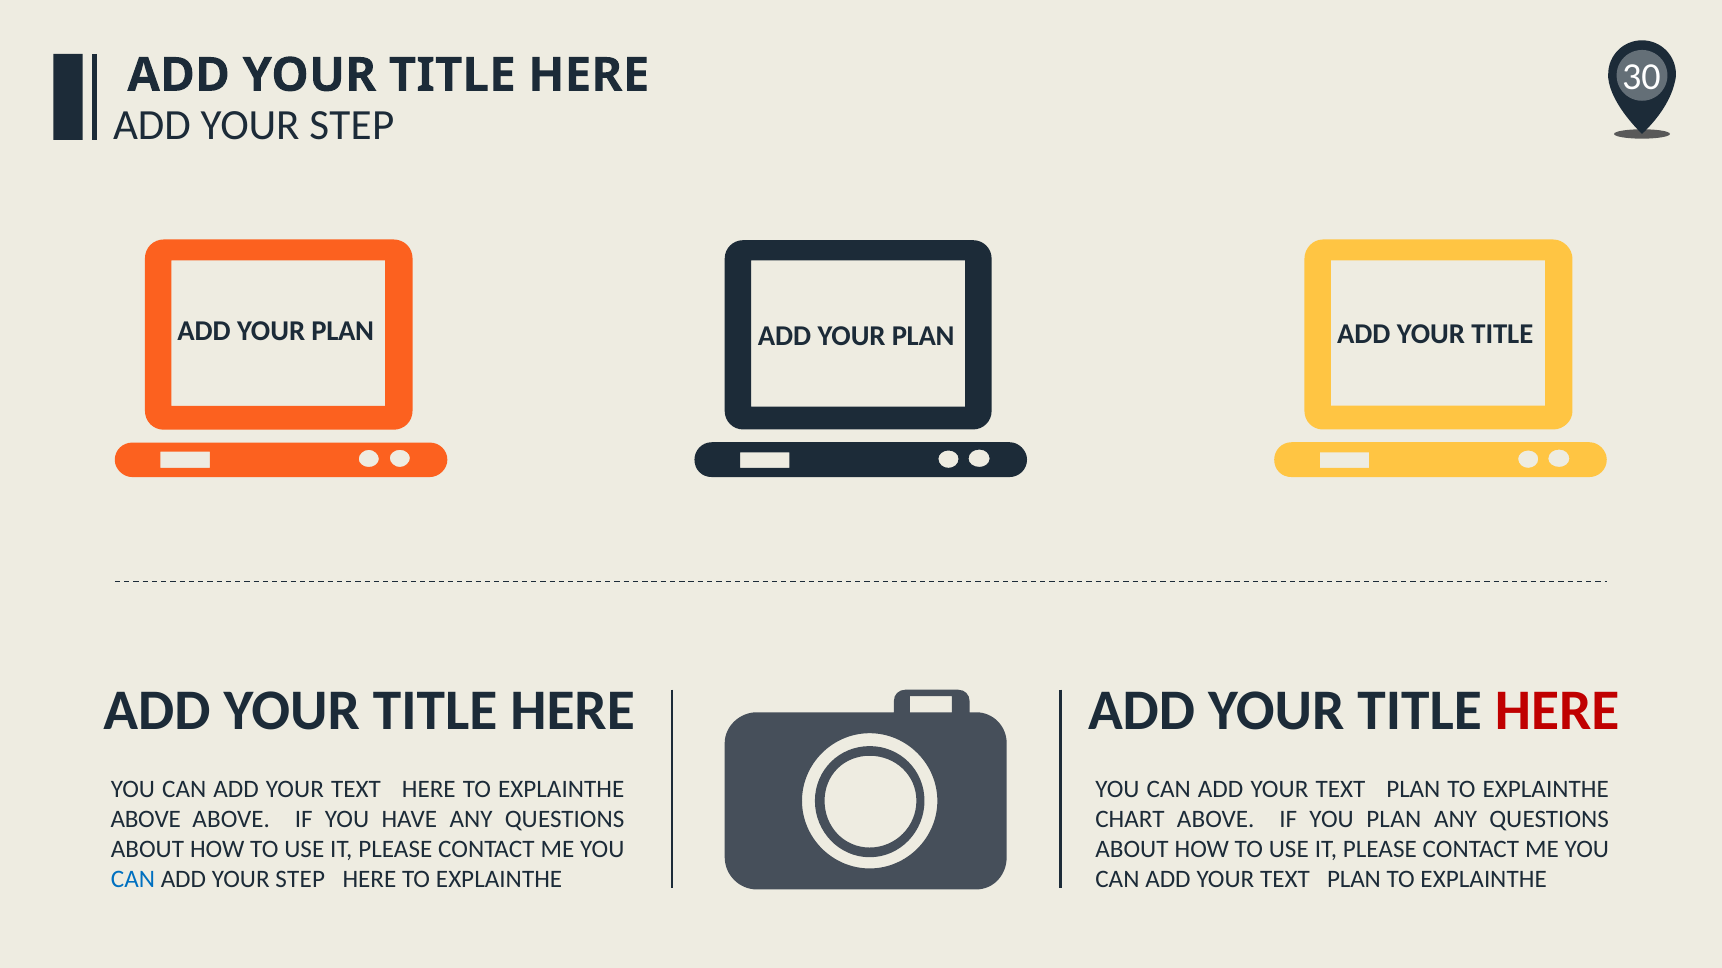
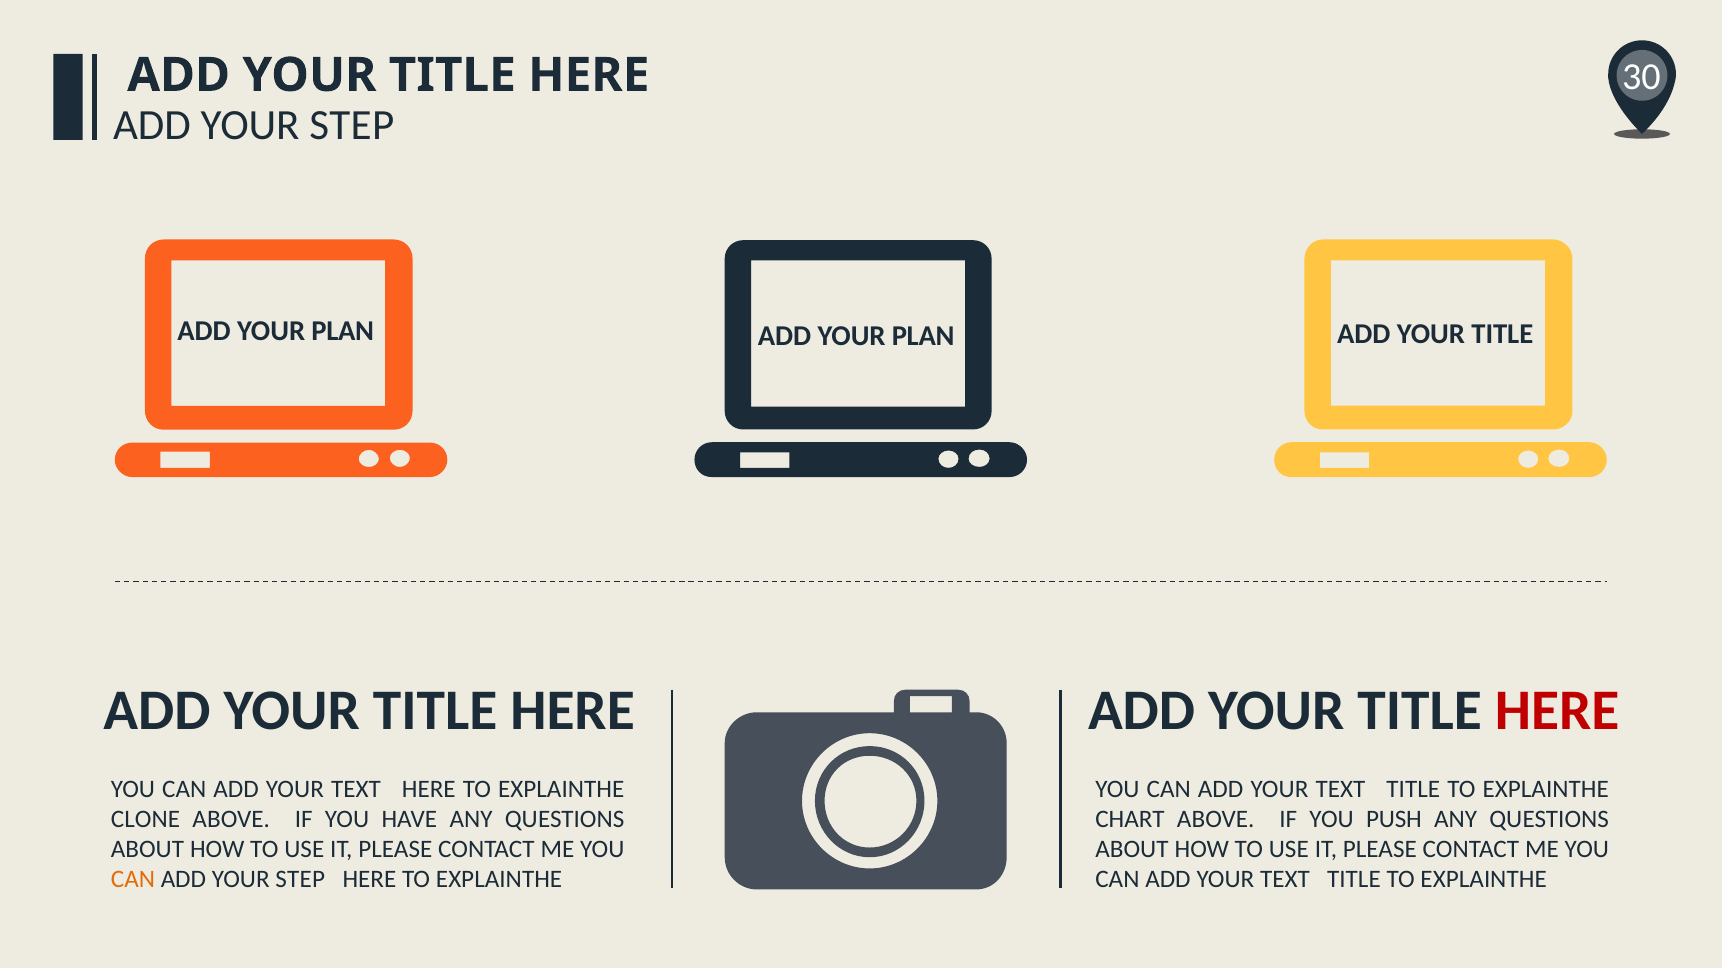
PLAN at (1413, 790): PLAN -> TITLE
ABOVE at (146, 820): ABOVE -> CLONE
YOU PLAN: PLAN -> PUSH
CAN at (133, 880) colour: blue -> orange
PLAN at (1354, 880): PLAN -> TITLE
